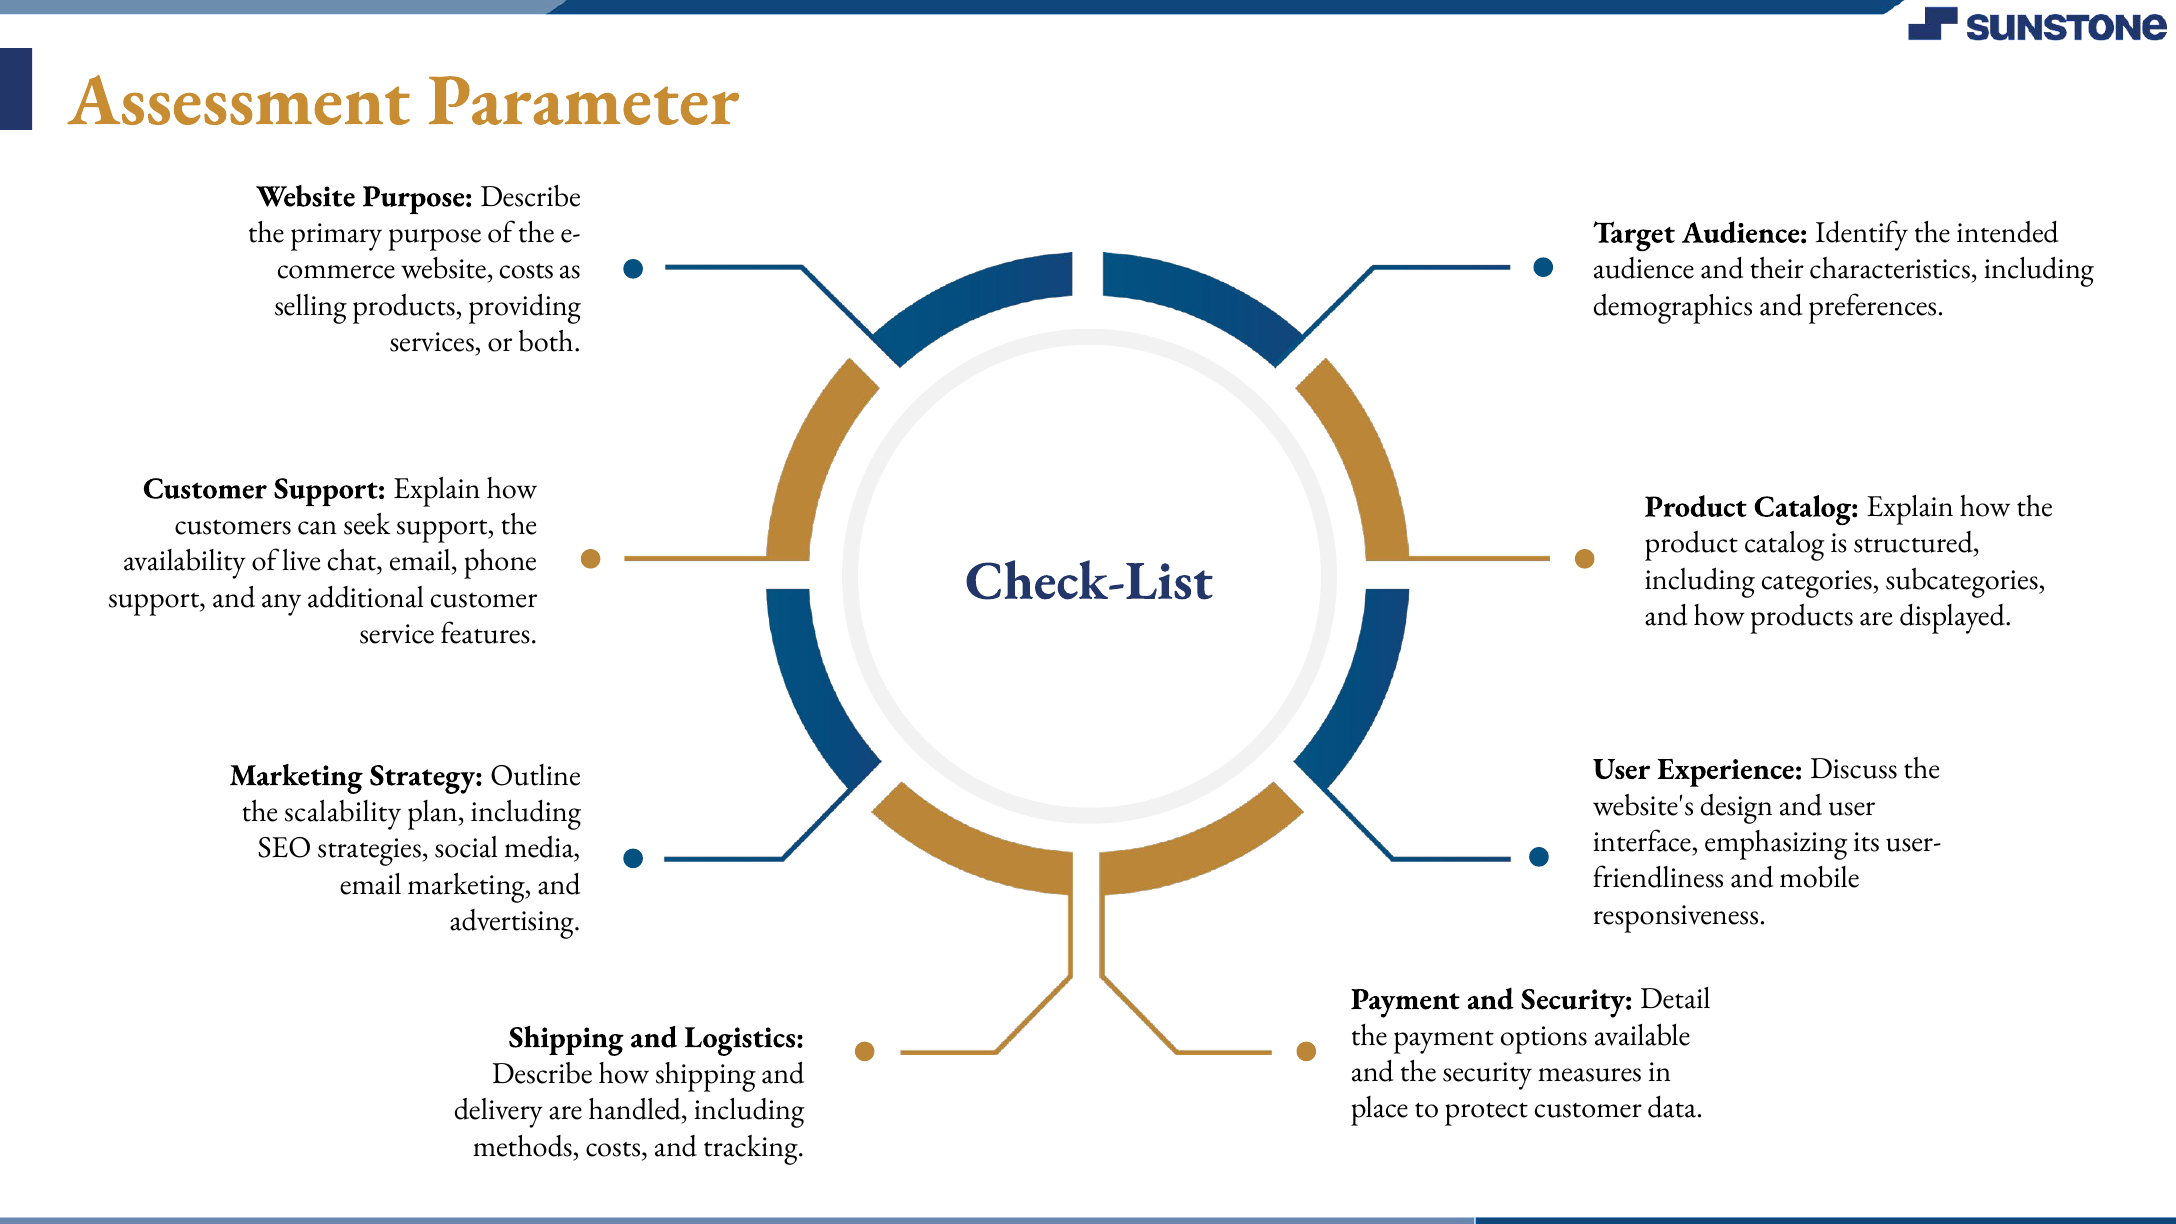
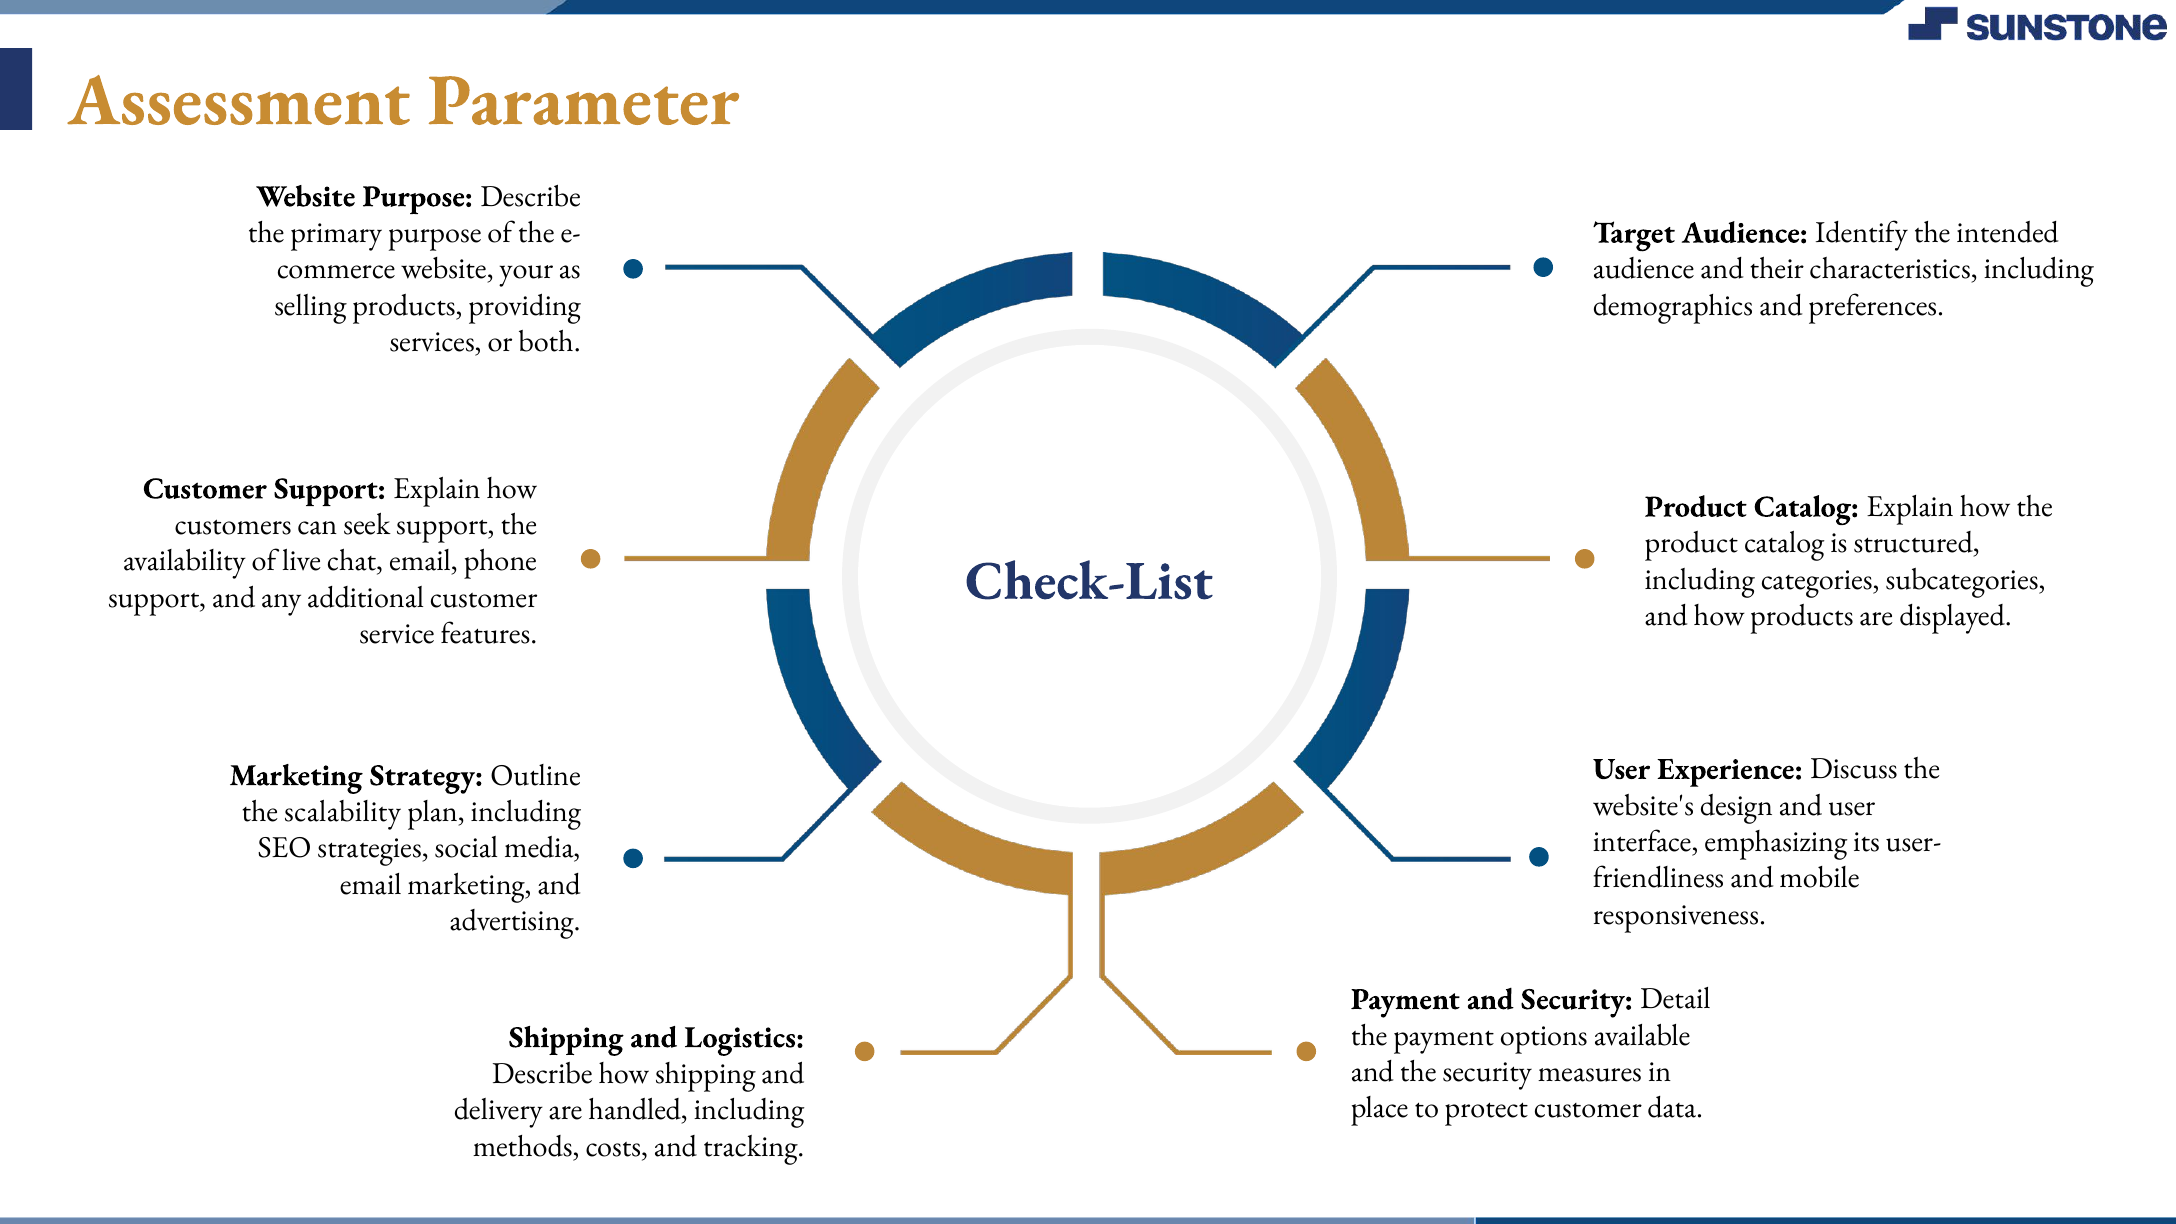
website costs: costs -> your
